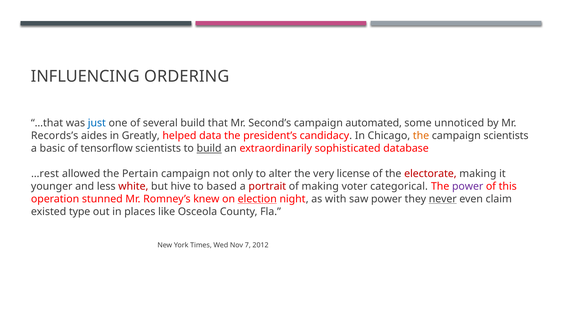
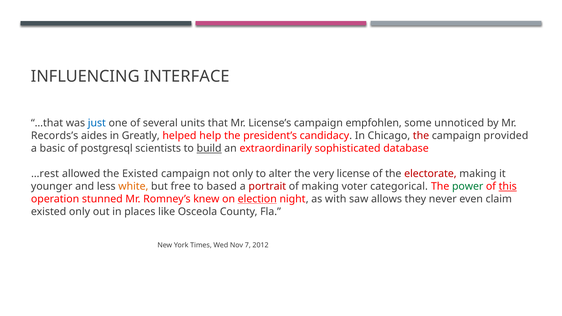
ORDERING: ORDERING -> INTERFACE
several build: build -> units
Second’s: Second’s -> License’s
automated: automated -> empfohlen
data: data -> help
the at (421, 136) colour: orange -> red
campaign scientists: scientists -> provided
tensorflow: tensorflow -> postgresql
the Pertain: Pertain -> Existed
white colour: red -> orange
hive: hive -> free
power at (468, 186) colour: purple -> green
this underline: none -> present
saw power: power -> allows
never underline: present -> none
existed type: type -> only
